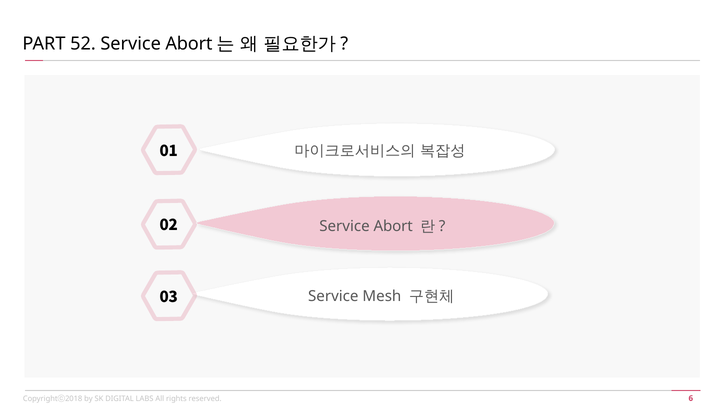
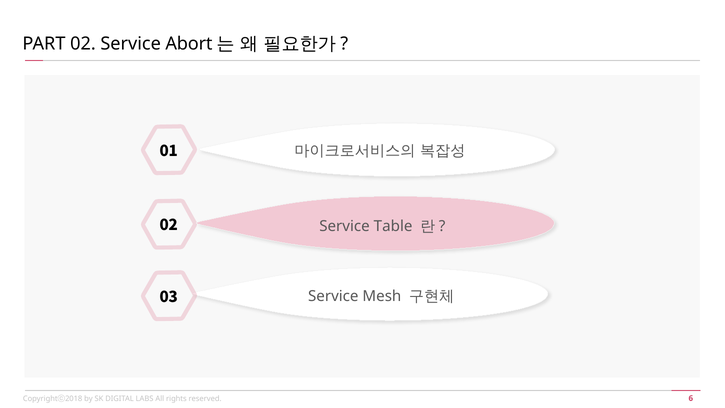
PART 52: 52 -> 02
Abort at (393, 226): Abort -> Table
